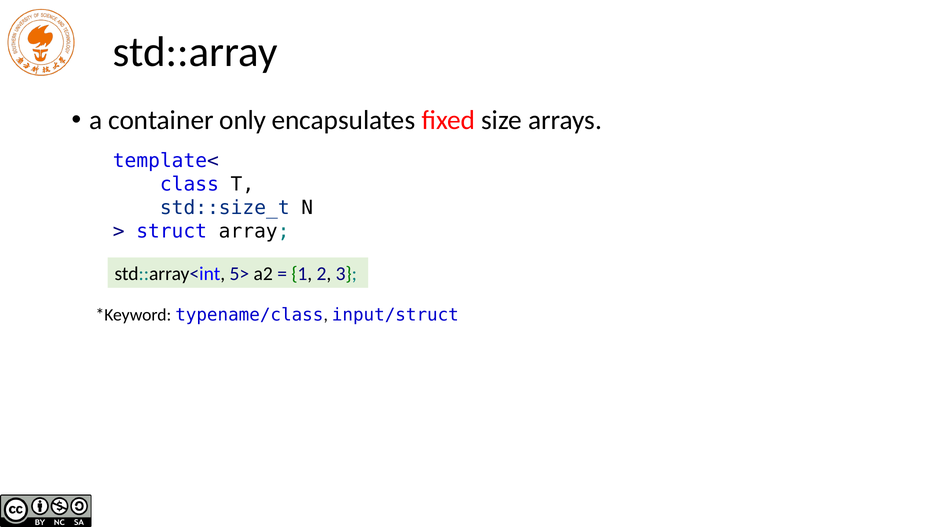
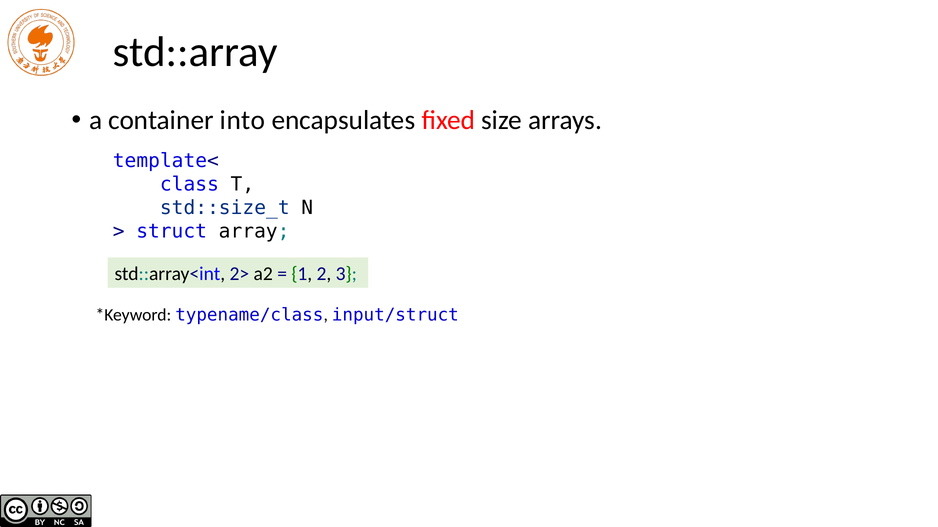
only: only -> into
5>: 5> -> 2>
